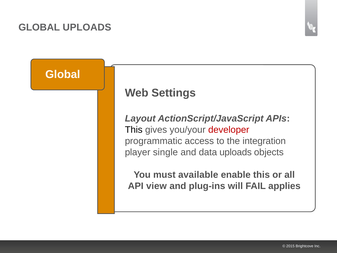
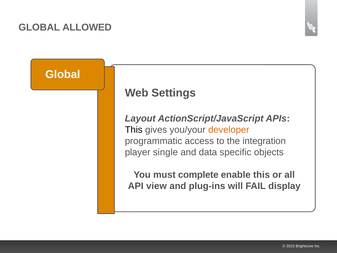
GLOBAL UPLOADS: UPLOADS -> ALLOWED
developer colour: red -> orange
data uploads: uploads -> specific
available: available -> complete
applies: applies -> display
